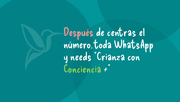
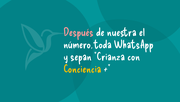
centras: centras -> nuestra
needs: needs -> sepan
Conciencia colour: light green -> yellow
